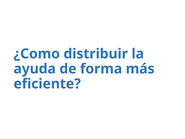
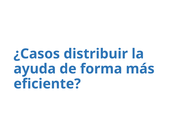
¿Como: ¿Como -> ¿Casos
